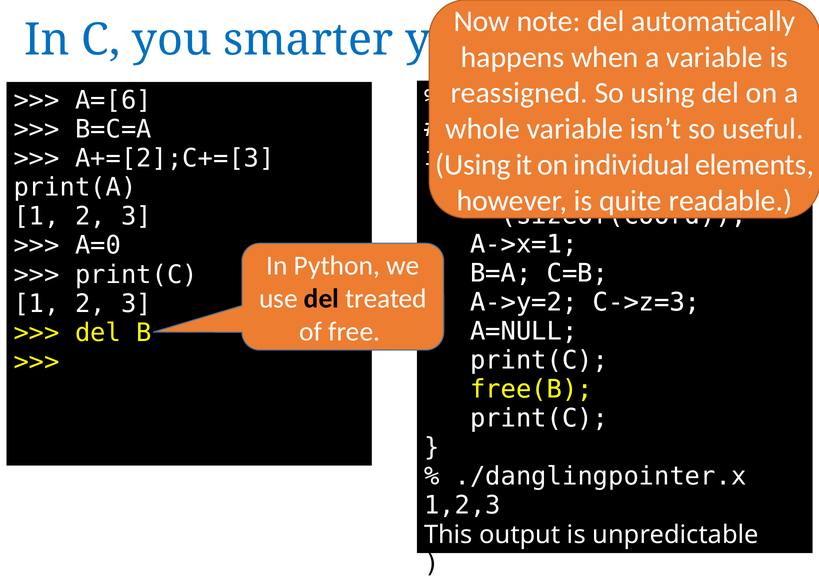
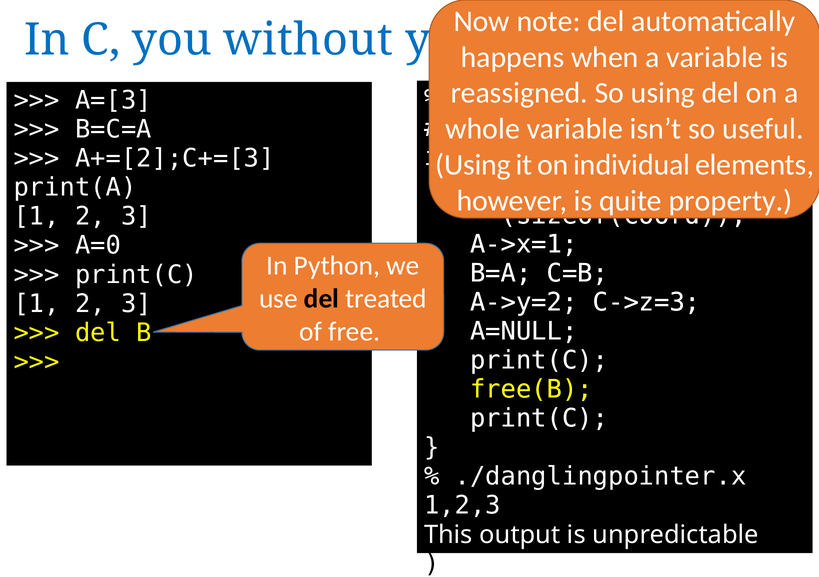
smarter: smarter -> without
A=[6: A=[6 -> A=[3
readable: readable -> property
